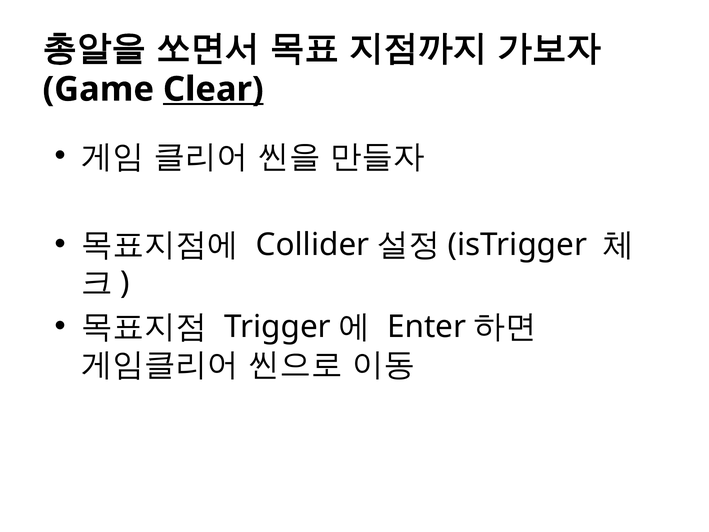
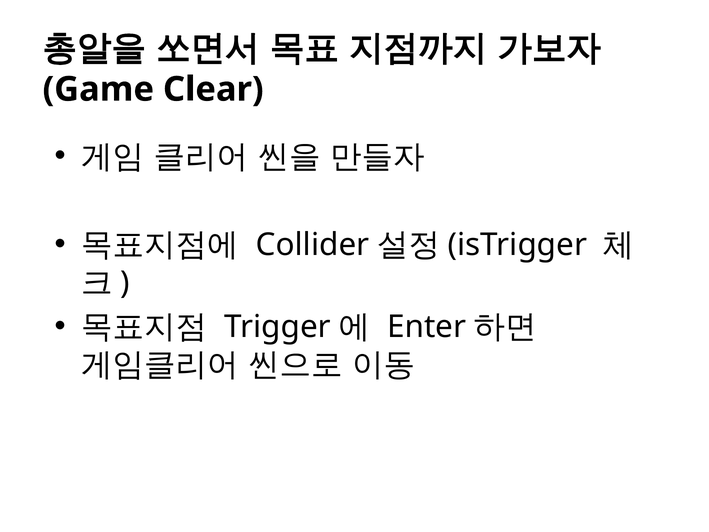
Clear underline: present -> none
